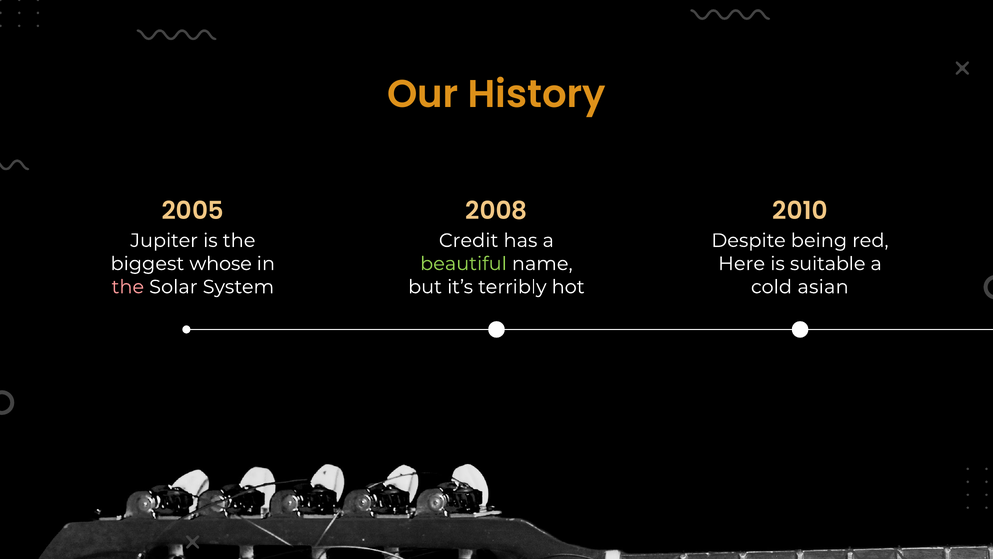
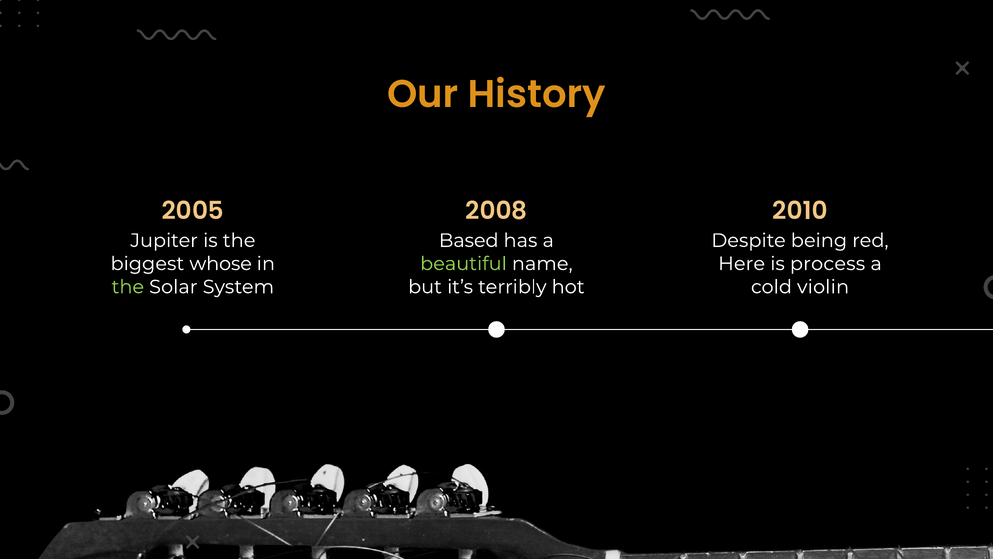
Credit: Credit -> Based
suitable: suitable -> process
the at (128, 287) colour: pink -> light green
asian: asian -> violin
